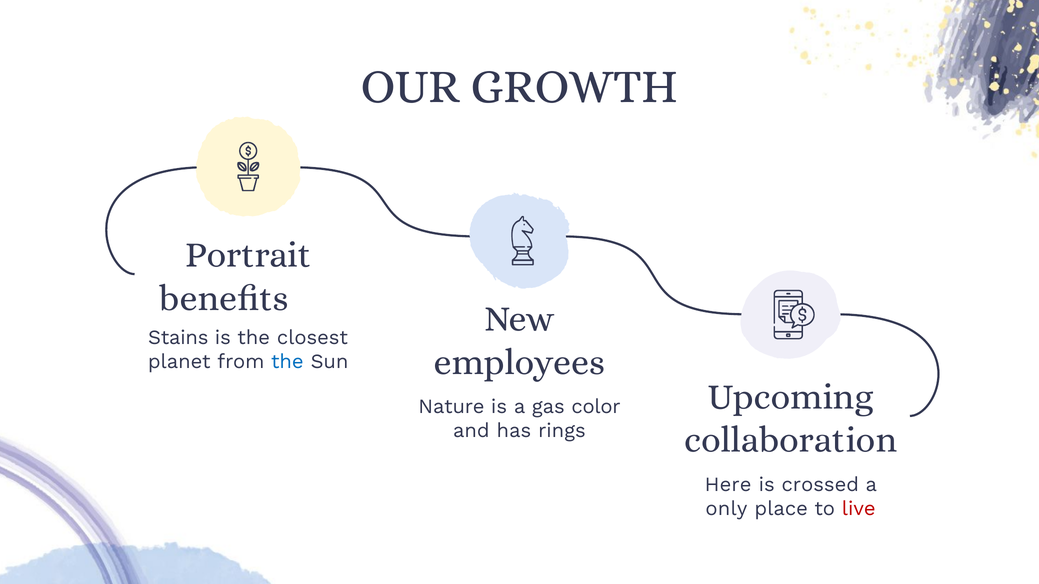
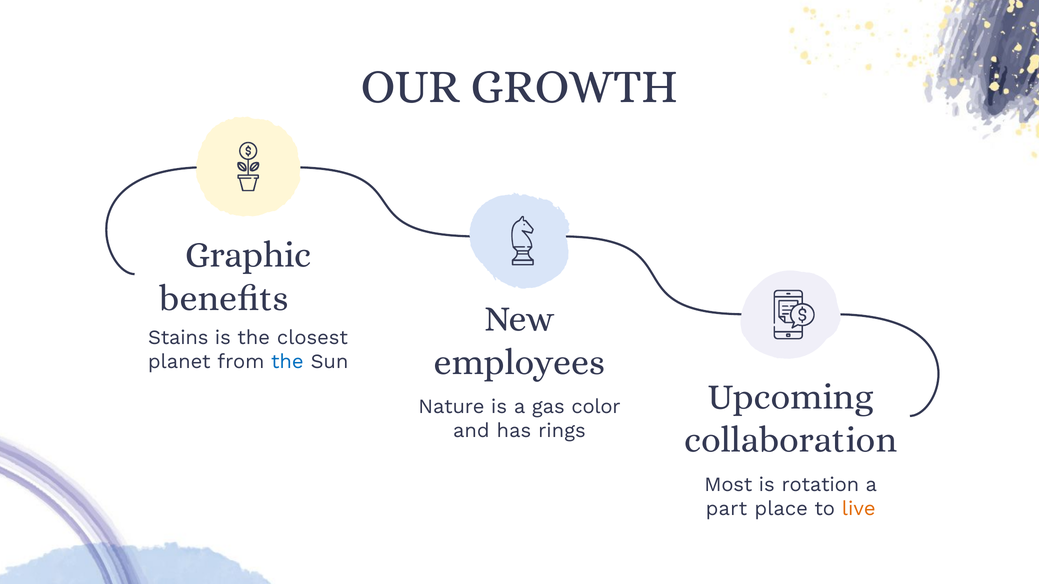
Portrait: Portrait -> Graphic
Here: Here -> Most
crossed: crossed -> rotation
only: only -> part
live colour: red -> orange
